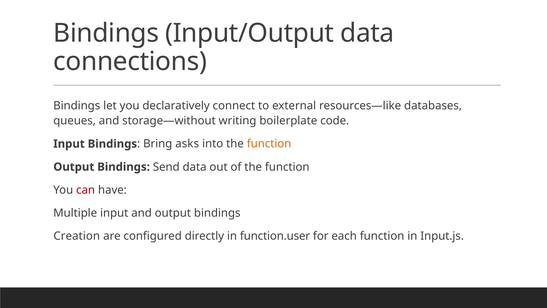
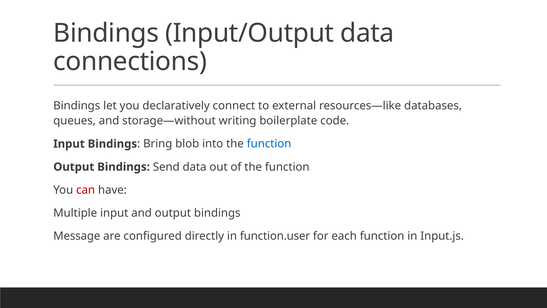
asks: asks -> blob
function at (269, 144) colour: orange -> blue
Creation: Creation -> Message
